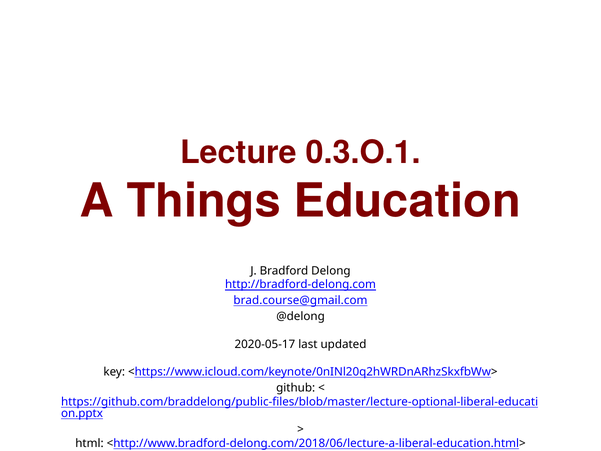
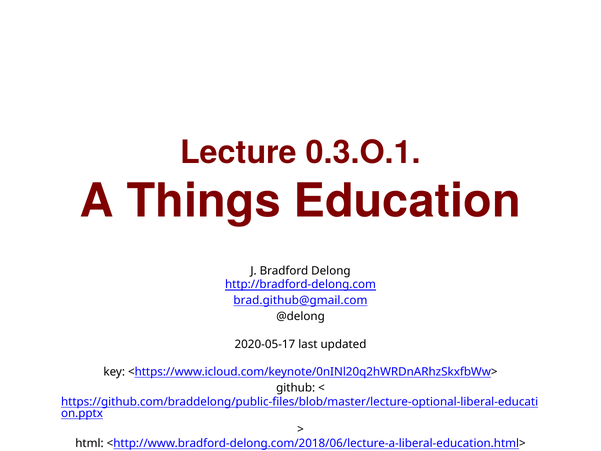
brad.course@gmail.com: brad.course@gmail.com -> brad.github@gmail.com
